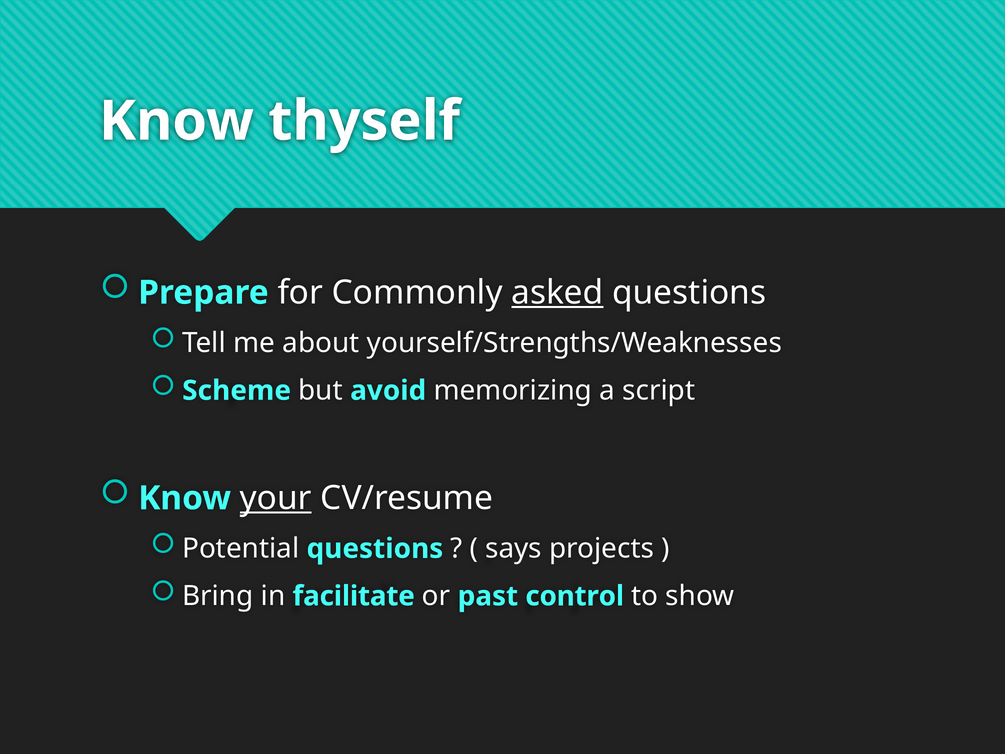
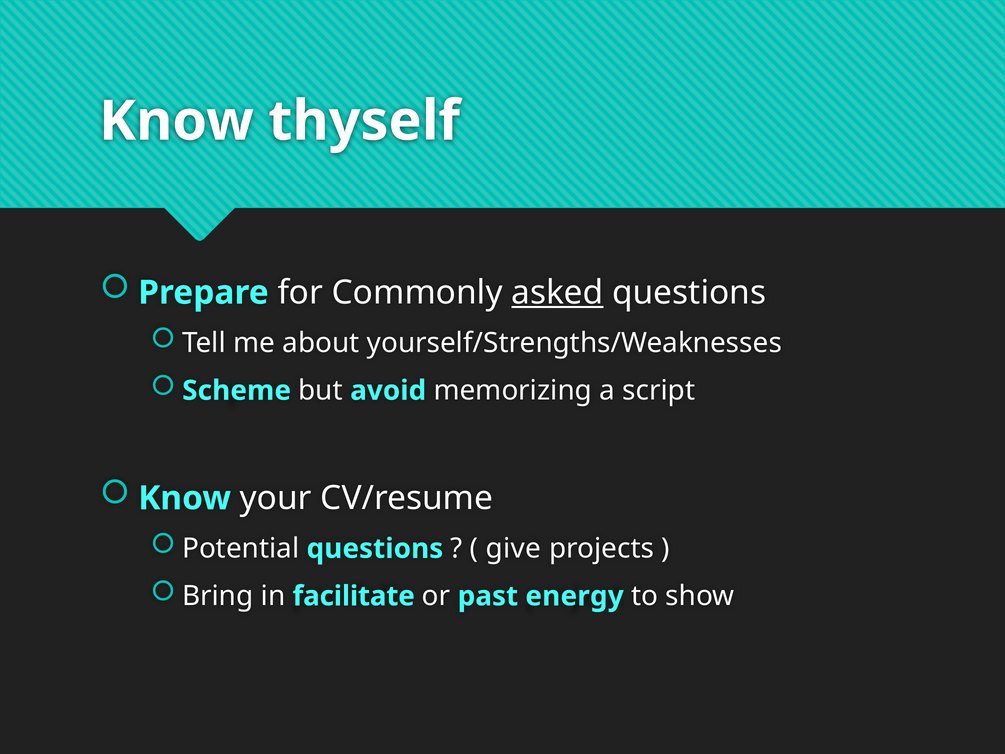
your underline: present -> none
says: says -> give
control: control -> energy
